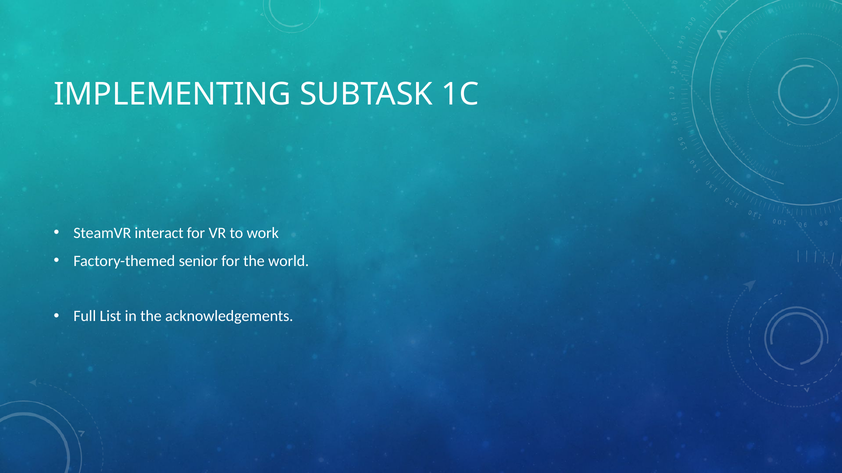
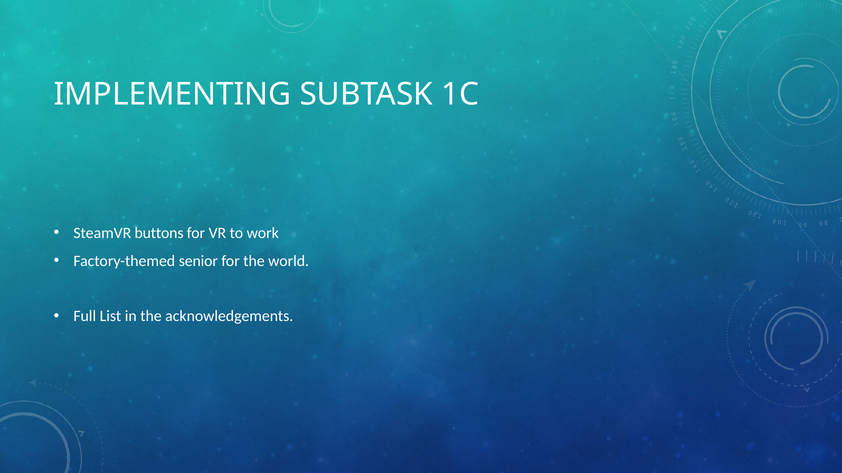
interact: interact -> buttons
